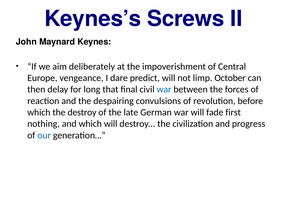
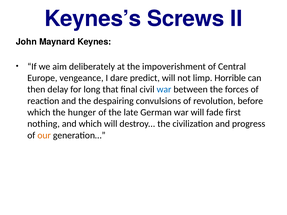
October: October -> Horrible
the destroy: destroy -> hunger
our colour: blue -> orange
